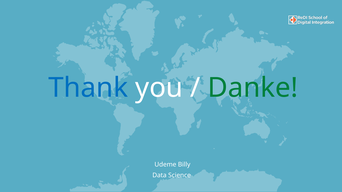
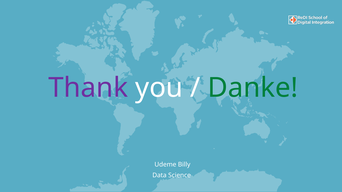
Thank colour: blue -> purple
